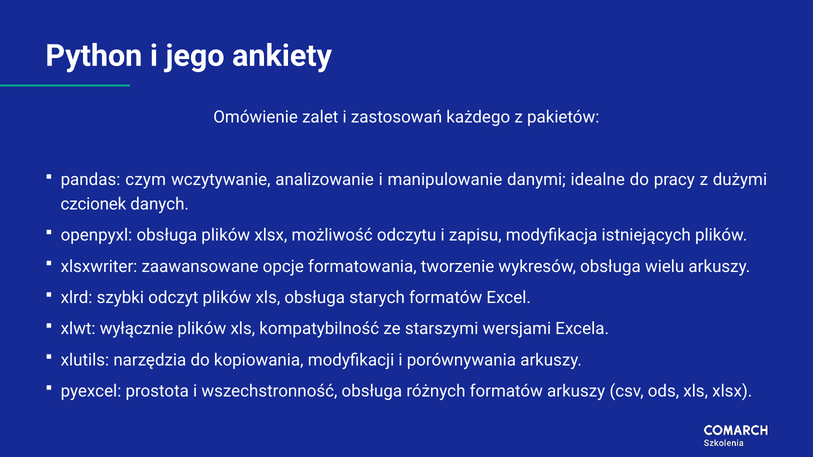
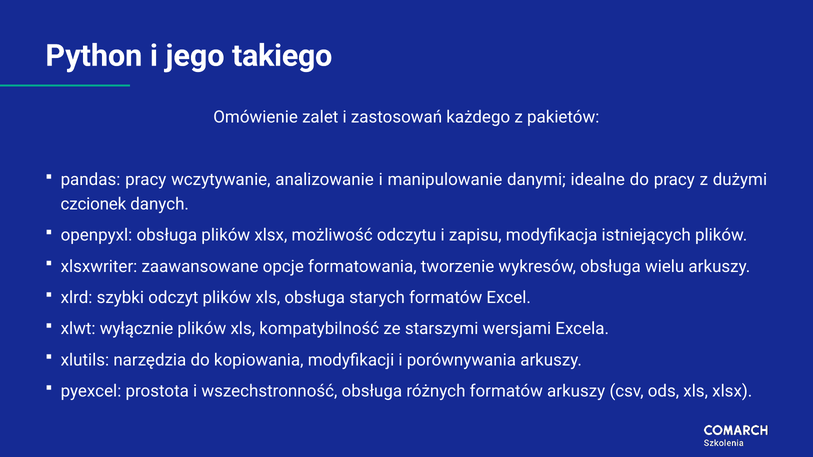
ankiety: ankiety -> takiego
pandas czym: czym -> pracy
